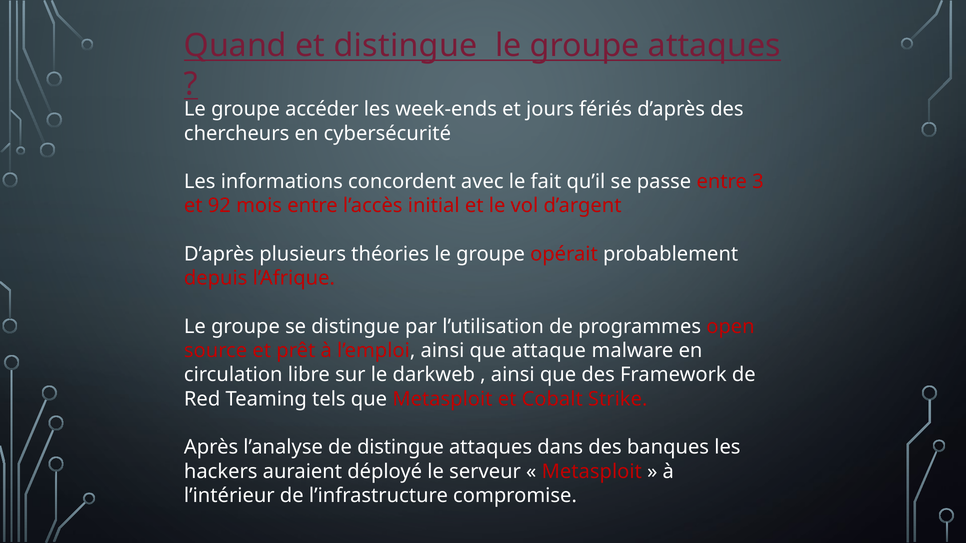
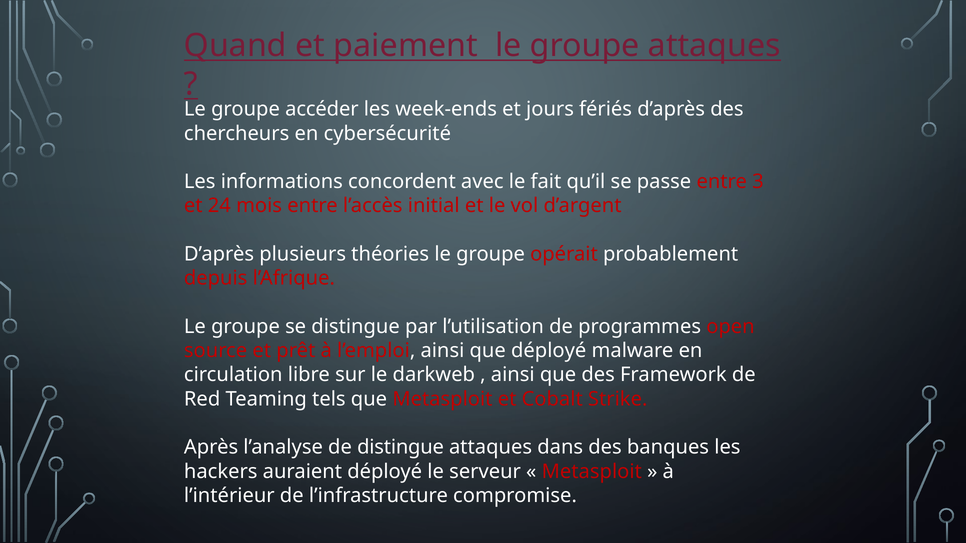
et distingue: distingue -> paiement
92: 92 -> 24
que attaque: attaque -> déployé
